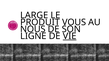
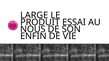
VOUS: VOUS -> ESSAI
LIGNE: LIGNE -> ENFIN
VIE underline: present -> none
